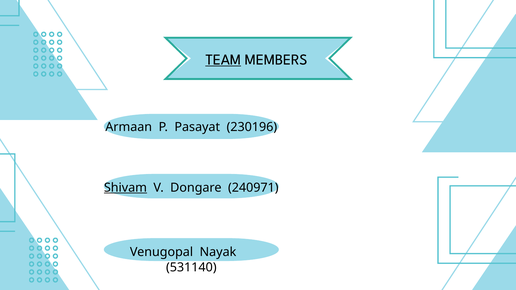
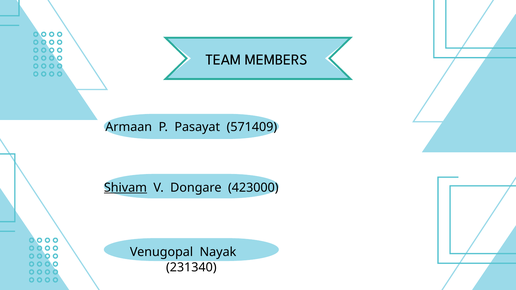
TEAM underline: present -> none
230196: 230196 -> 571409
240971: 240971 -> 423000
531140: 531140 -> 231340
